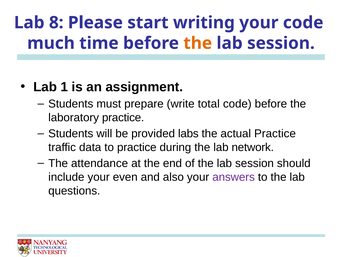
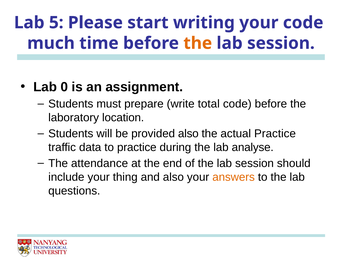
8: 8 -> 5
1: 1 -> 0
laboratory practice: practice -> location
provided labs: labs -> also
network: network -> analyse
even: even -> thing
answers colour: purple -> orange
